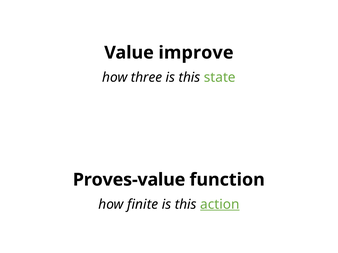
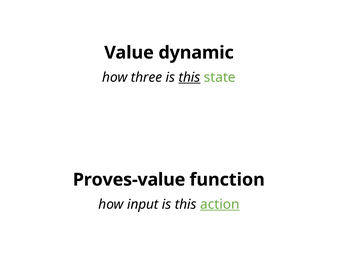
improve: improve -> dynamic
this at (189, 77) underline: none -> present
finite: finite -> input
